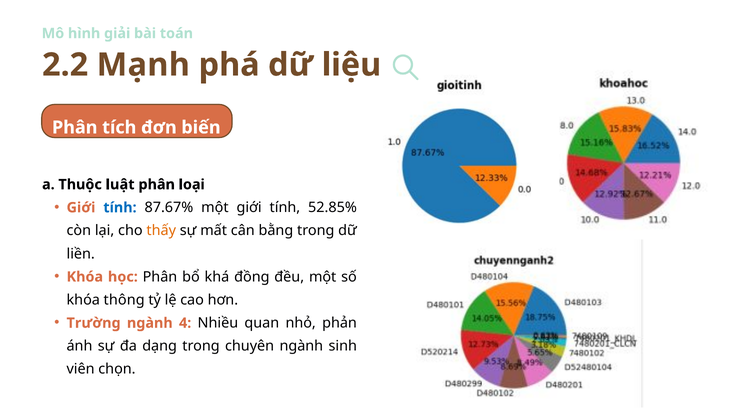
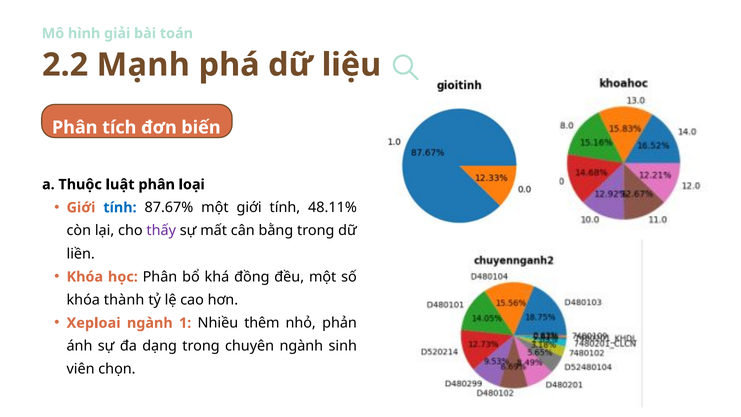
52.85%: 52.85% -> 48.11%
thấy colour: orange -> purple
thông: thông -> thành
Trường: Trường -> Xeploai
4: 4 -> 1
quan: quan -> thêm
